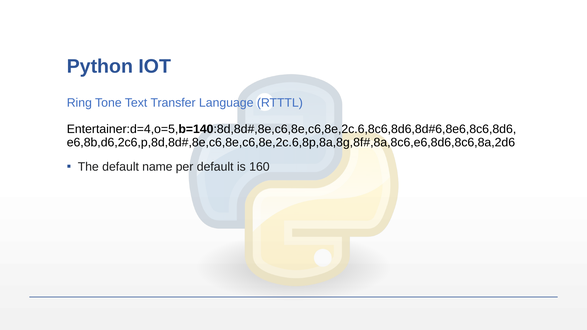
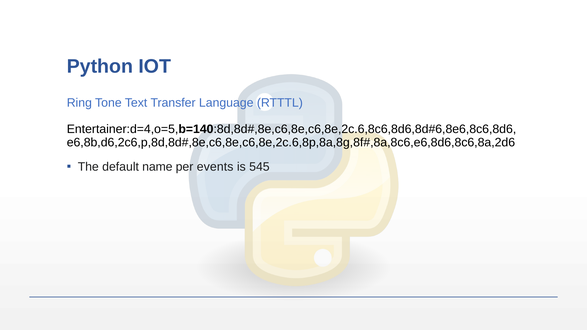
per default: default -> events
160: 160 -> 545
